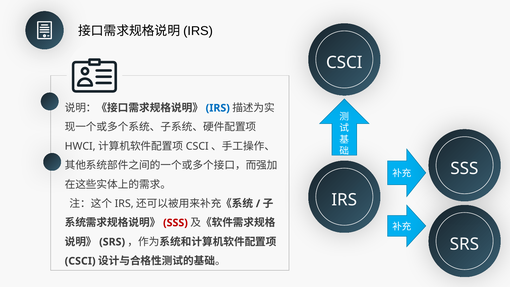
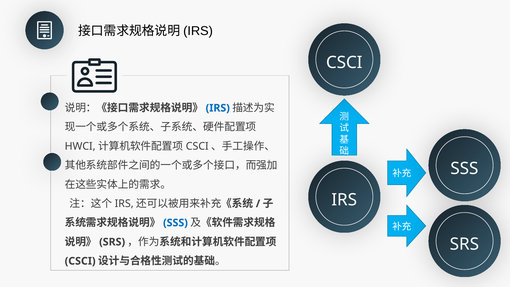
SSS at (175, 223) colour: red -> blue
